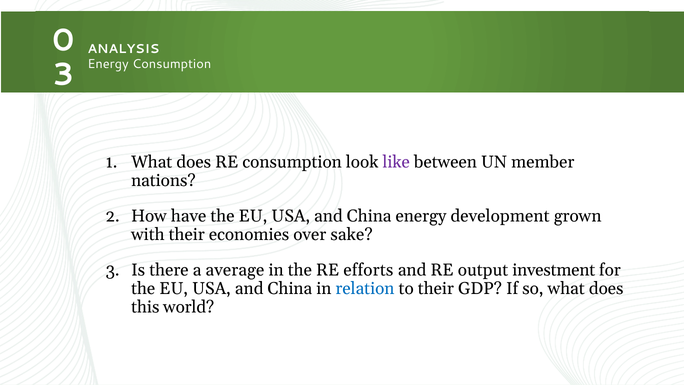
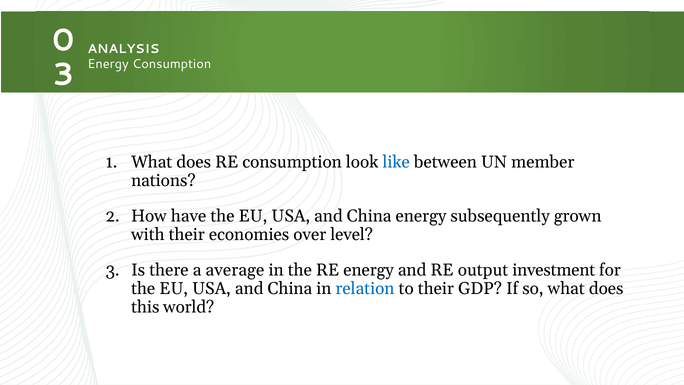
like colour: purple -> blue
development: development -> subsequently
sake: sake -> level
RE efforts: efforts -> energy
